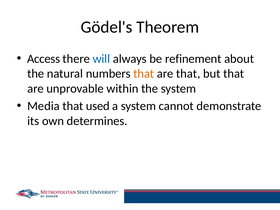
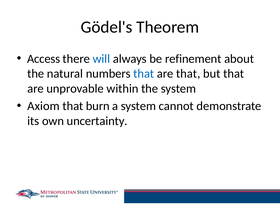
that at (144, 74) colour: orange -> blue
Media: Media -> Axiom
used: used -> burn
determines: determines -> uncertainty
